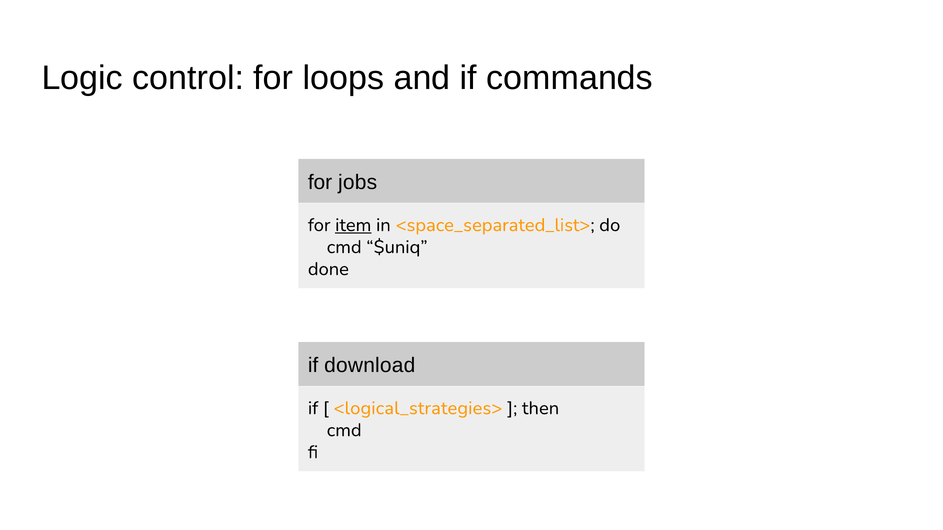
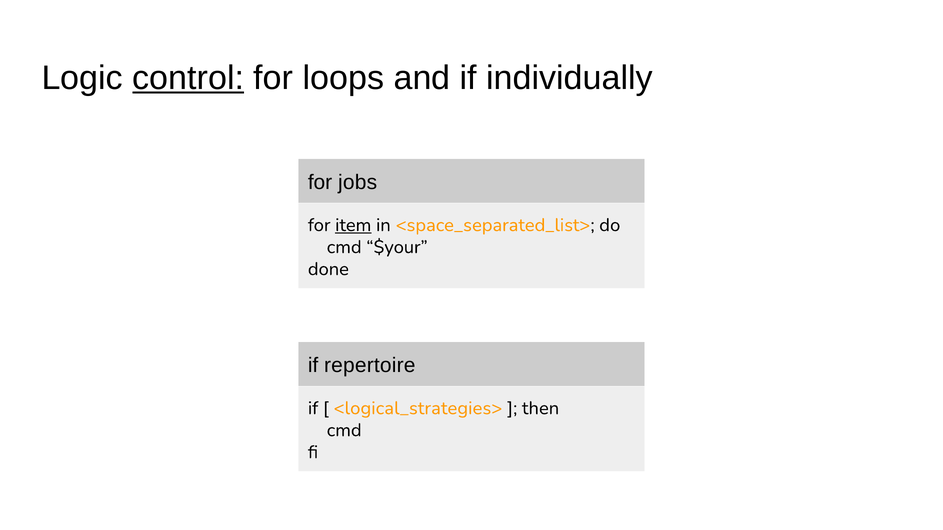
control underline: none -> present
commands: commands -> individually
$uniq: $uniq -> $your
download: download -> repertoire
